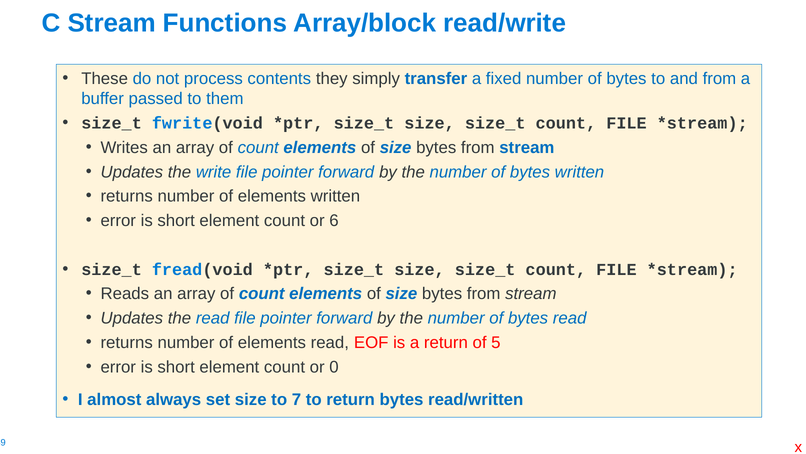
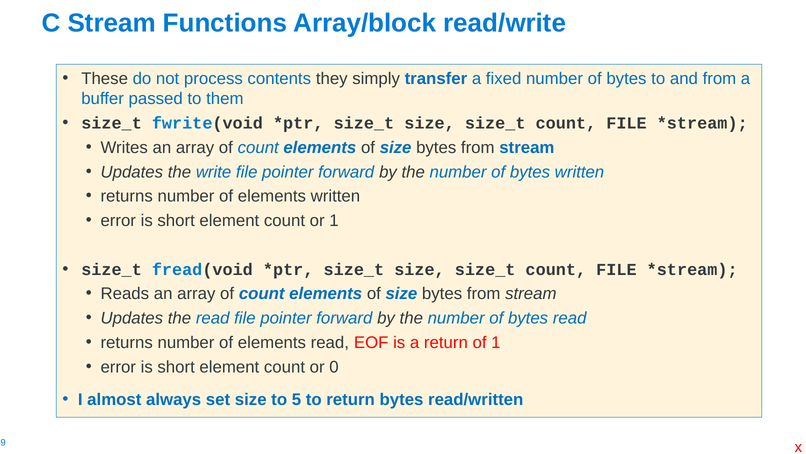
or 6: 6 -> 1
of 5: 5 -> 1
7: 7 -> 5
